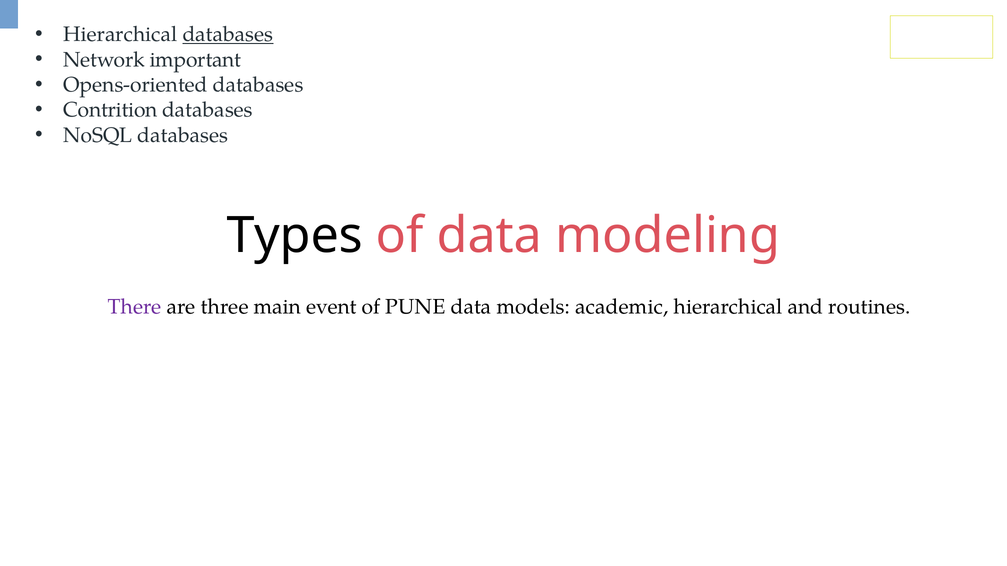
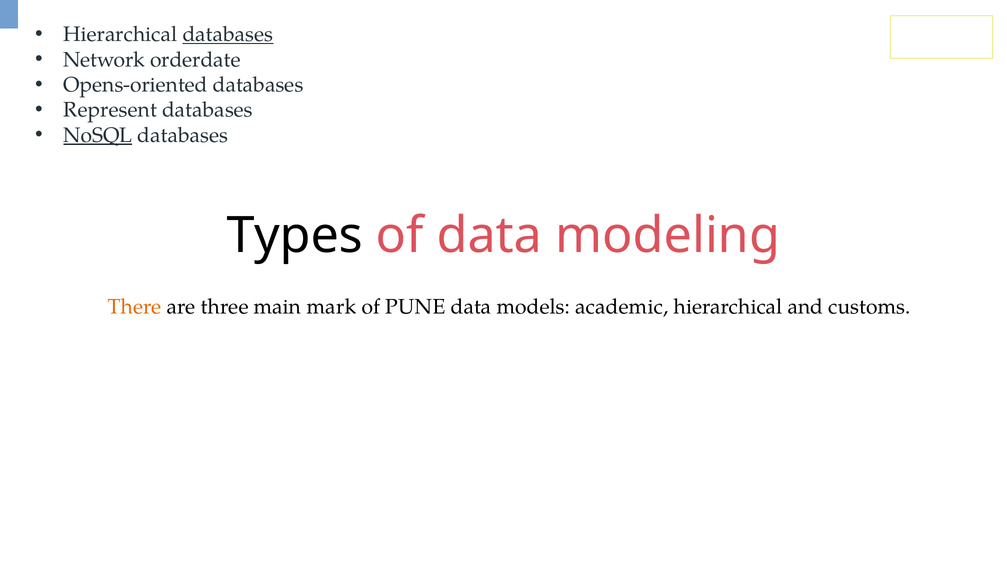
important: important -> orderdate
Contrition: Contrition -> Represent
NoSQL underline: none -> present
There colour: purple -> orange
event: event -> mark
routines: routines -> customs
